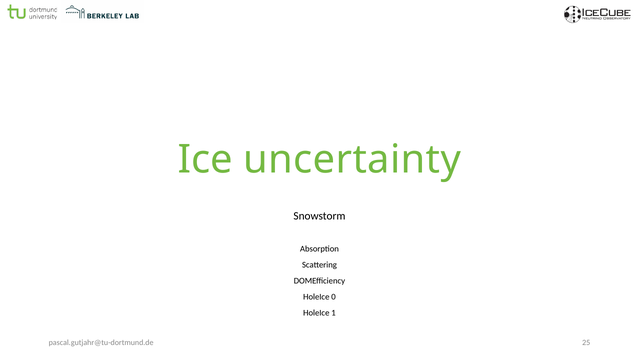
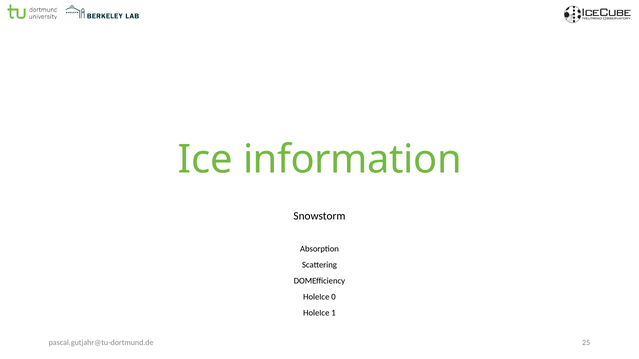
uncertainty: uncertainty -> information
